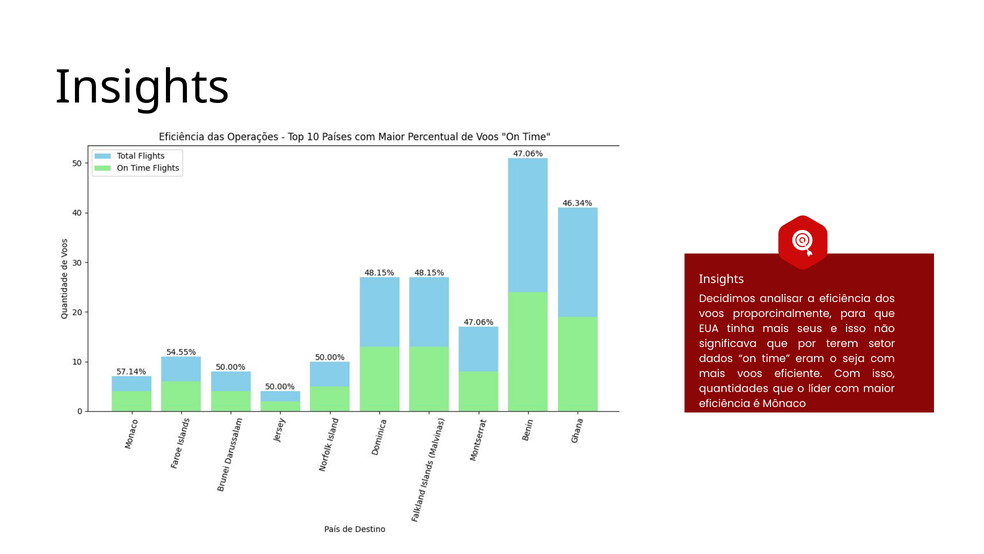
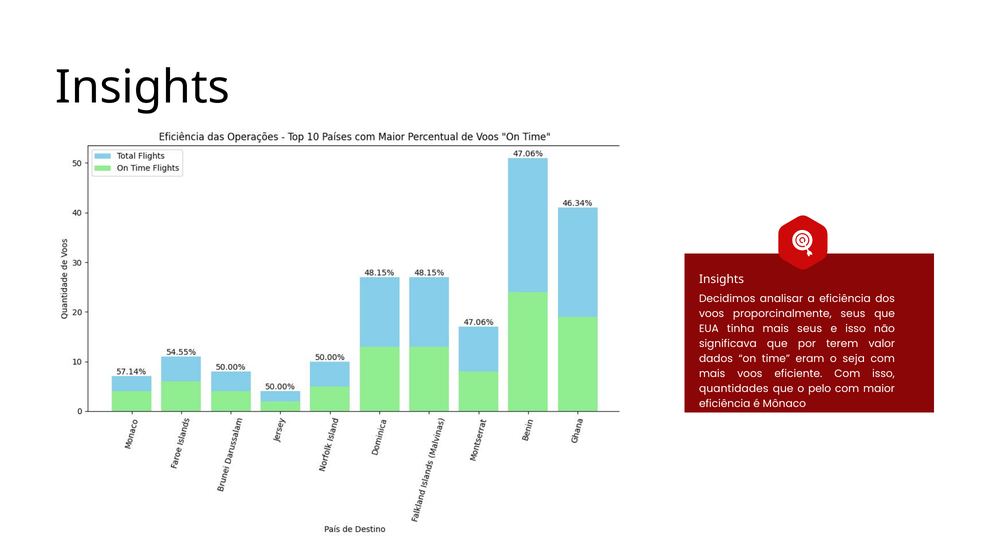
proporcinalmente para: para -> seus
setor: setor -> valor
líder: líder -> pelo
